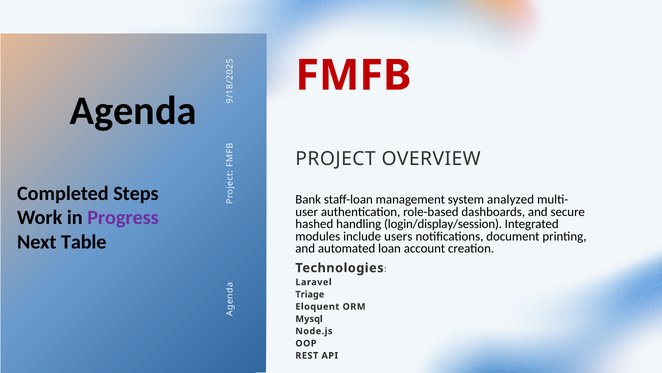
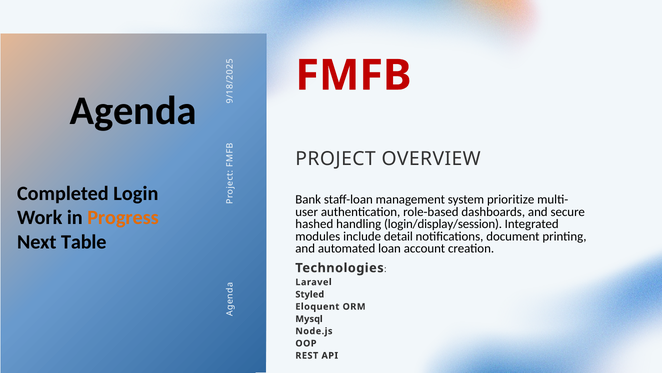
Steps: Steps -> Login
analyzed: analyzed -> prioritize
Progress colour: purple -> orange
users: users -> detail
Triage: Triage -> Styled
